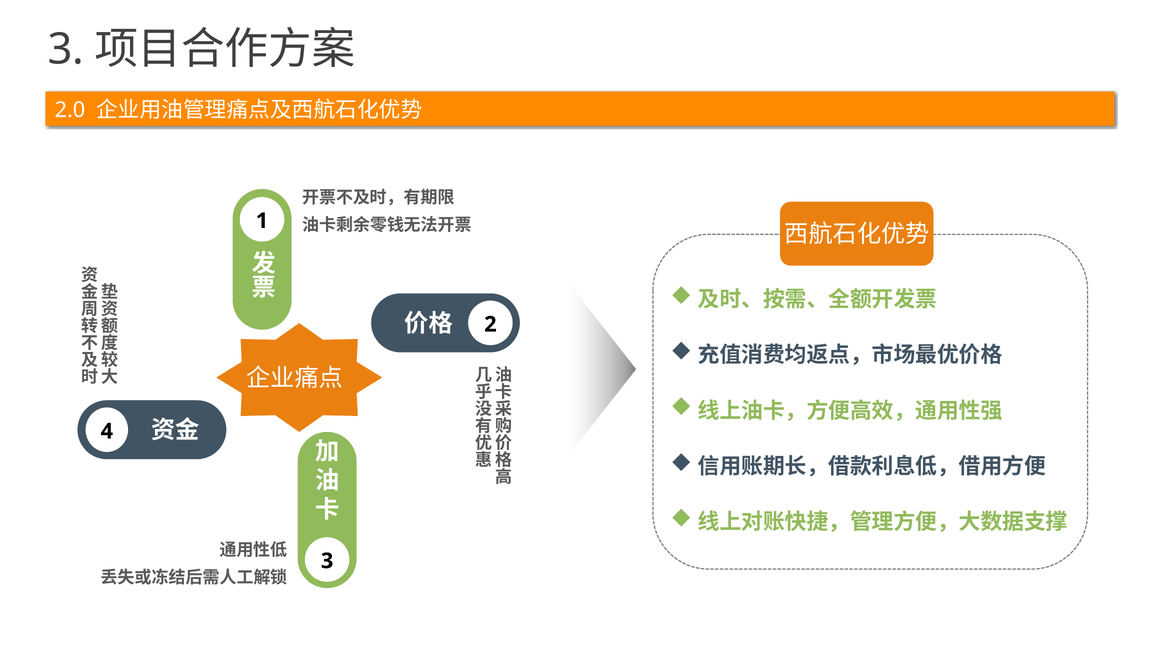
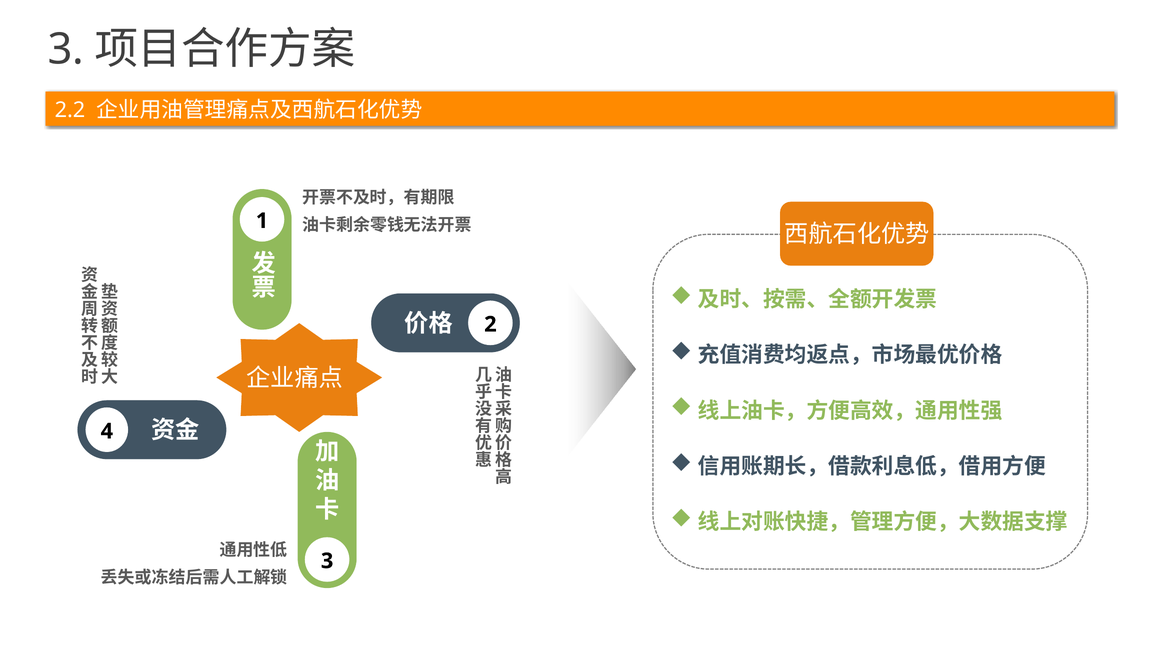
2.0: 2.0 -> 2.2
